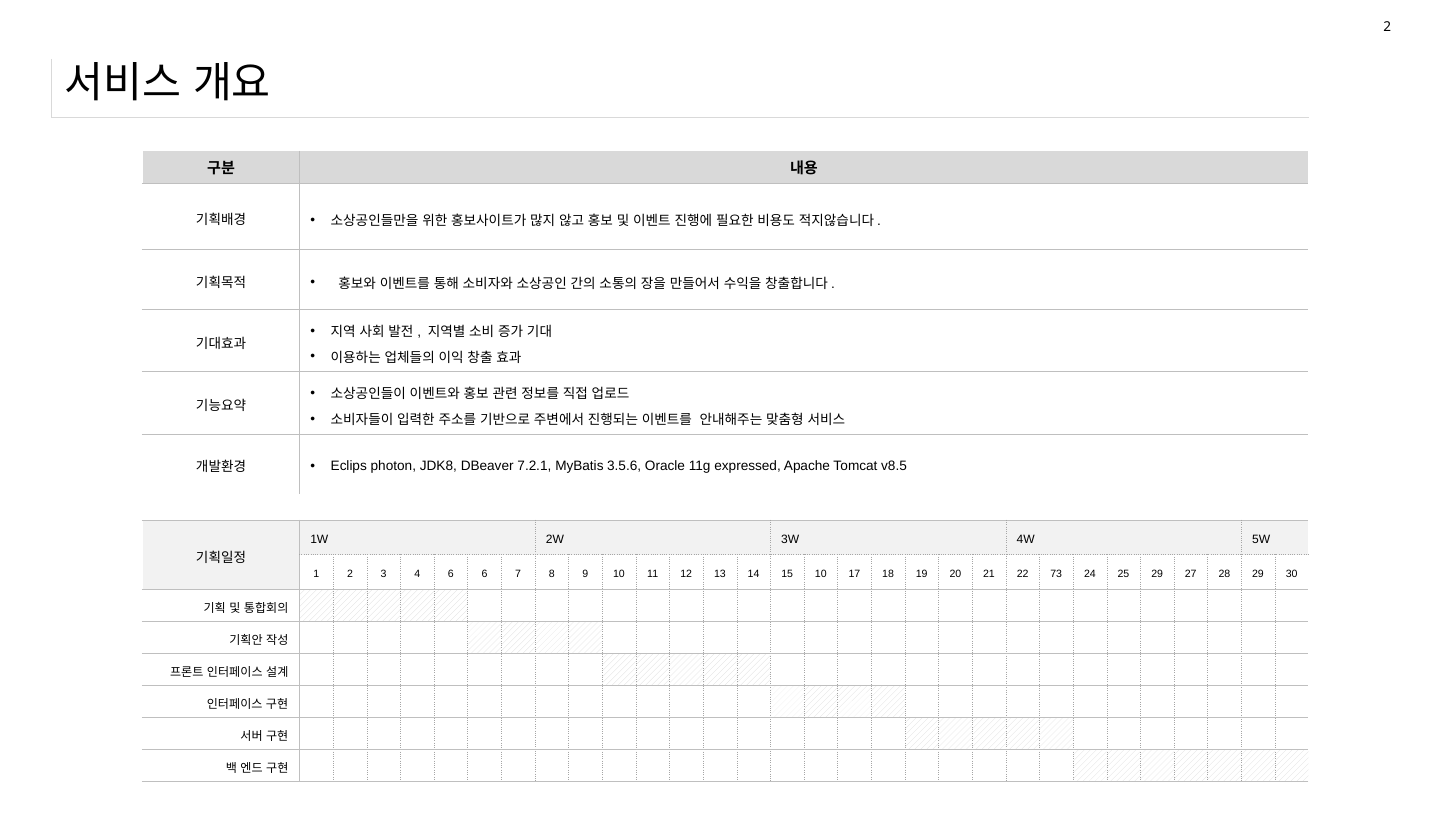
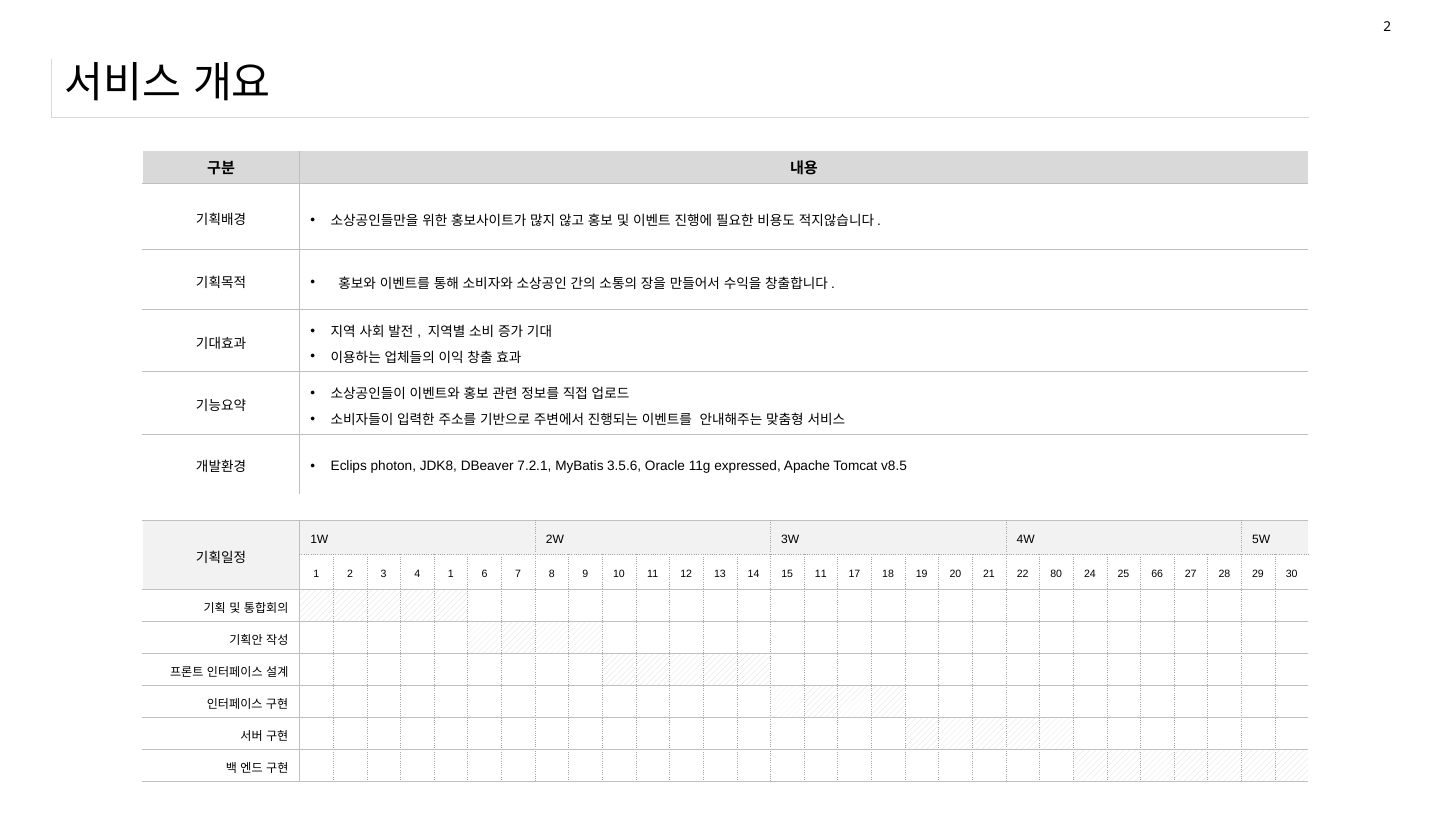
4 6: 6 -> 1
15 10: 10 -> 11
73: 73 -> 80
25 29: 29 -> 66
